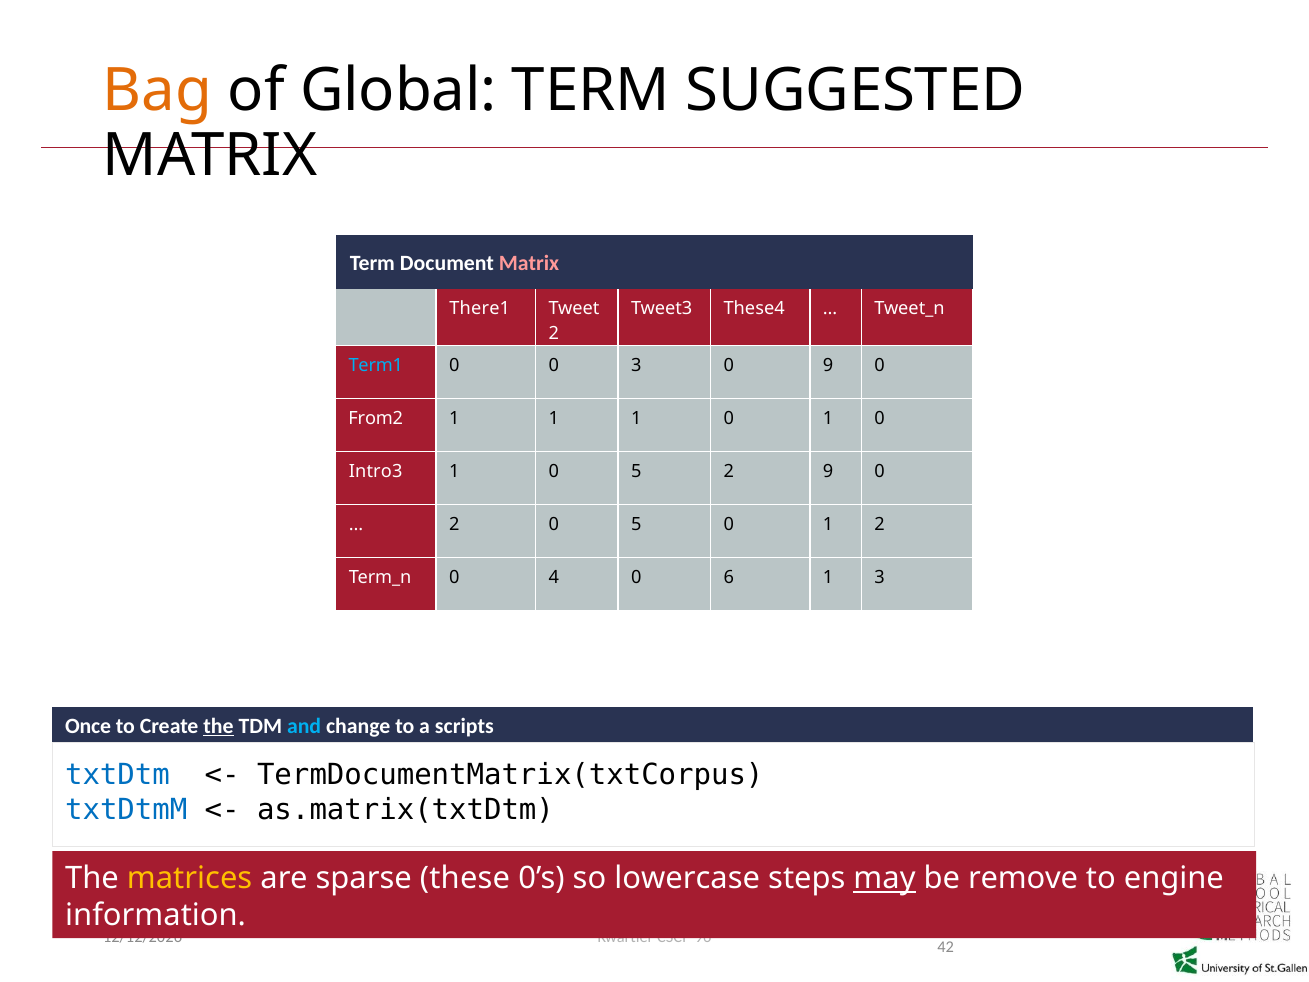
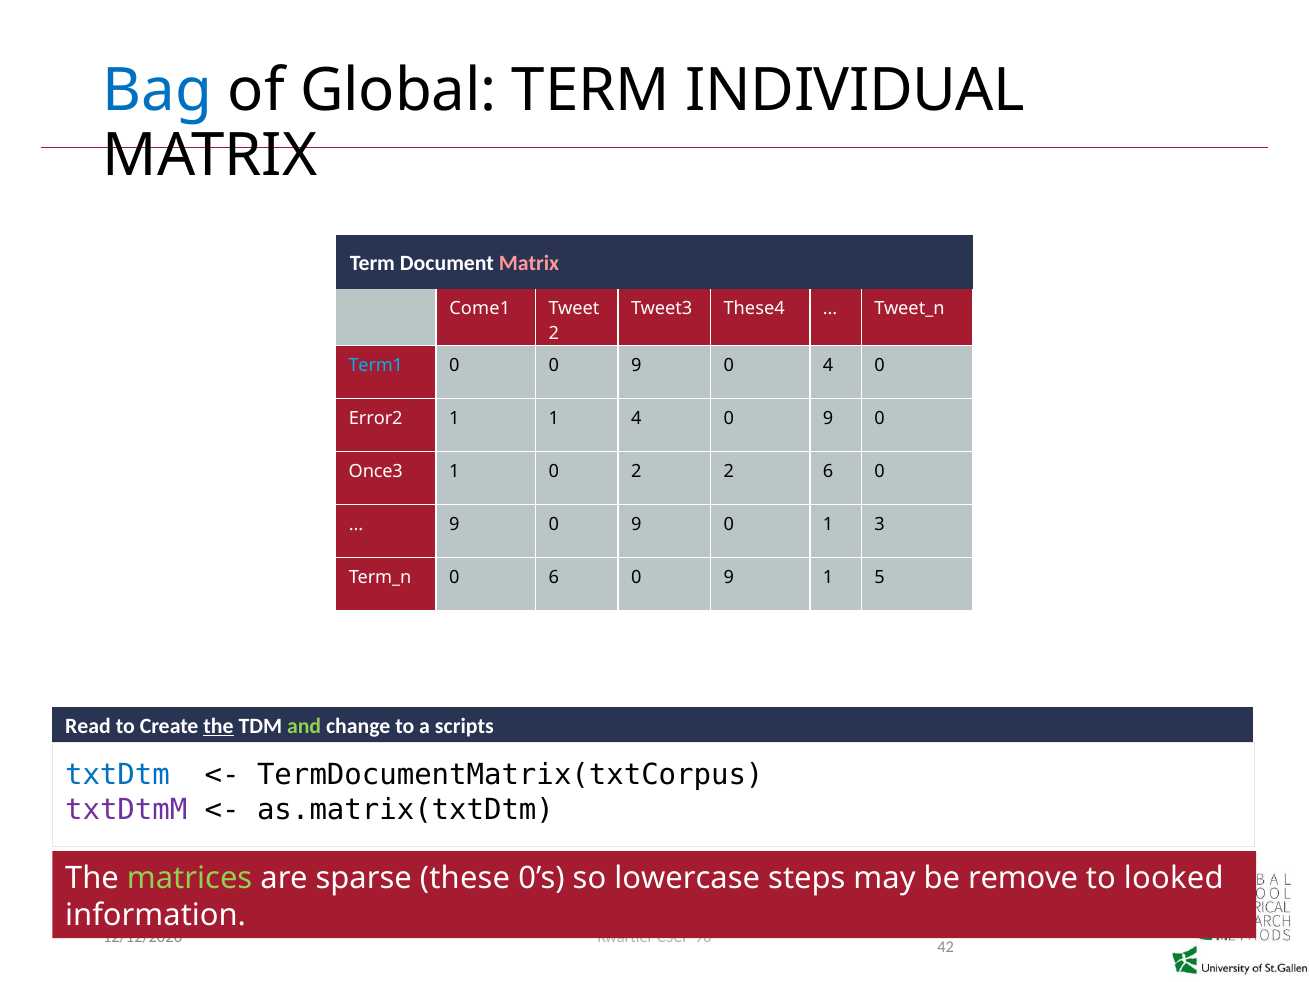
Bag colour: orange -> blue
SUGGESTED: SUGGESTED -> INDIVIDUAL
There1: There1 -> Come1
0 0 3: 3 -> 9
0 9: 9 -> 4
From2: From2 -> Error2
1 1 1: 1 -> 4
1 at (828, 418): 1 -> 9
Intro3: Intro3 -> Once3
1 0 5: 5 -> 2
2 9: 9 -> 6
2 at (454, 524): 2 -> 9
5 at (636, 524): 5 -> 9
1 2: 2 -> 3
0 4: 4 -> 6
6 at (729, 578): 6 -> 9
1 3: 3 -> 5
Once: Once -> Read
and colour: light blue -> light green
txtDtmM colour: blue -> purple
matrices colour: yellow -> light green
may underline: present -> none
engine: engine -> looked
